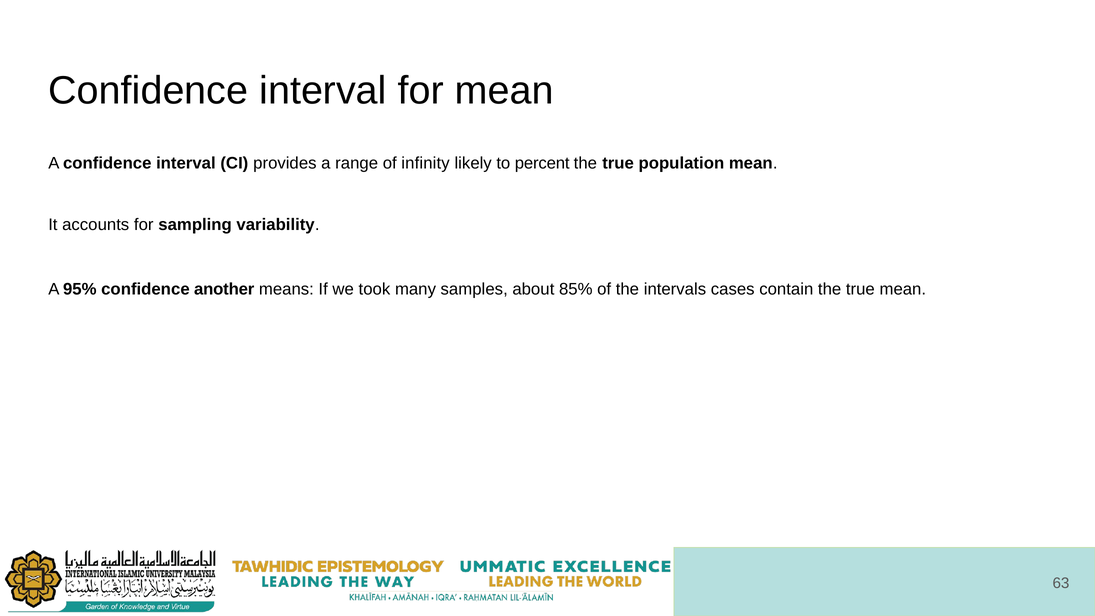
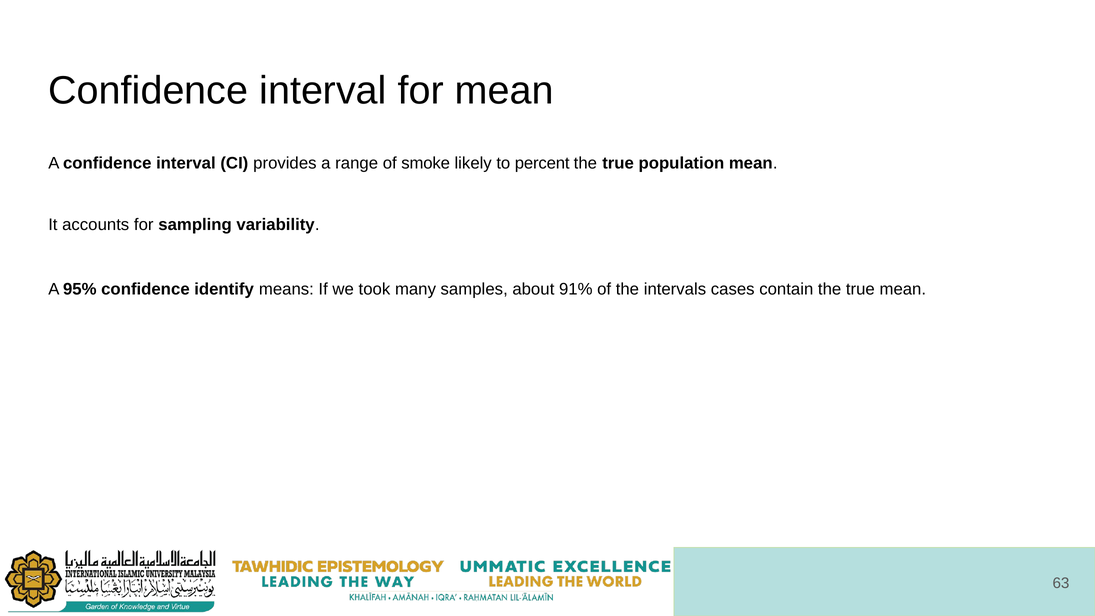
infinity: infinity -> smoke
another: another -> identify
85%: 85% -> 91%
